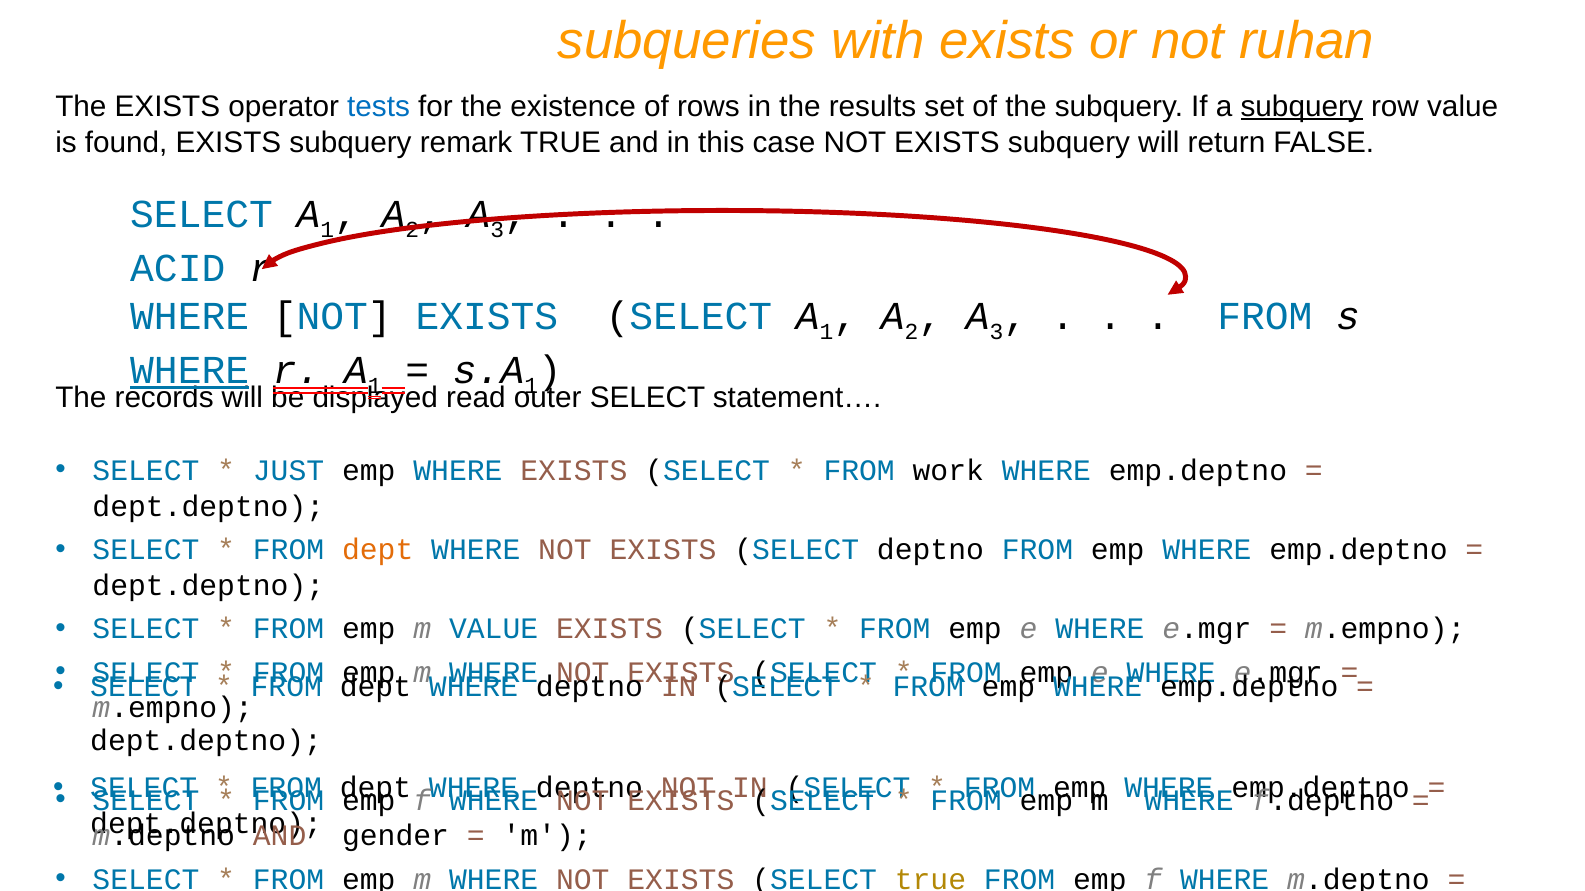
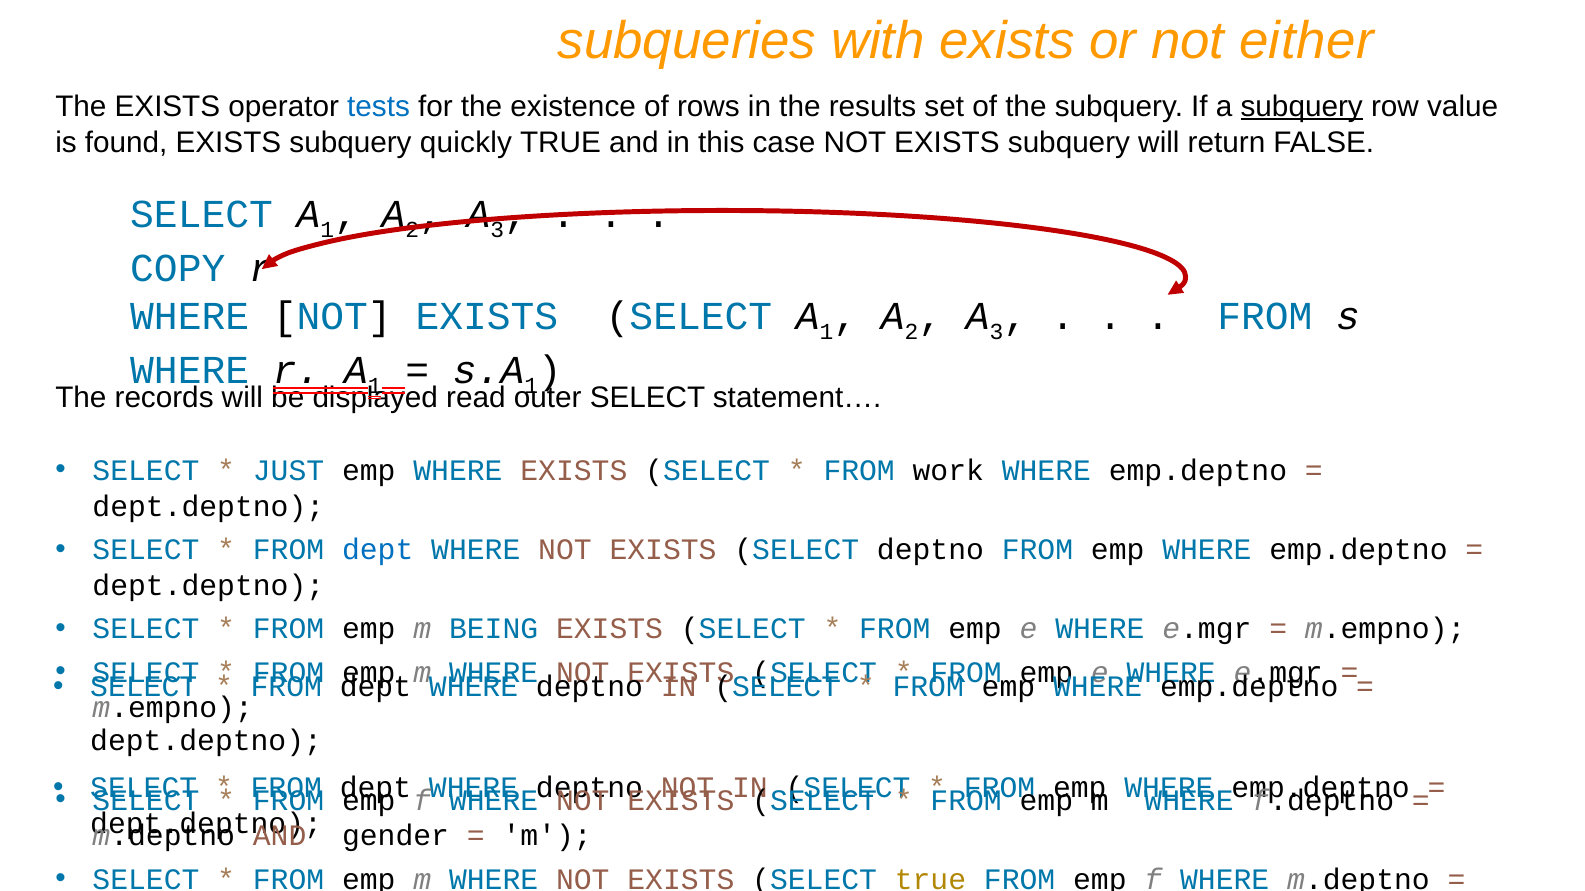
ruhan: ruhan -> either
remark: remark -> quickly
ACID: ACID -> COPY
WHERE at (190, 371) underline: present -> none
dept at (378, 550) colour: orange -> blue
m VALUE: VALUE -> BEING
